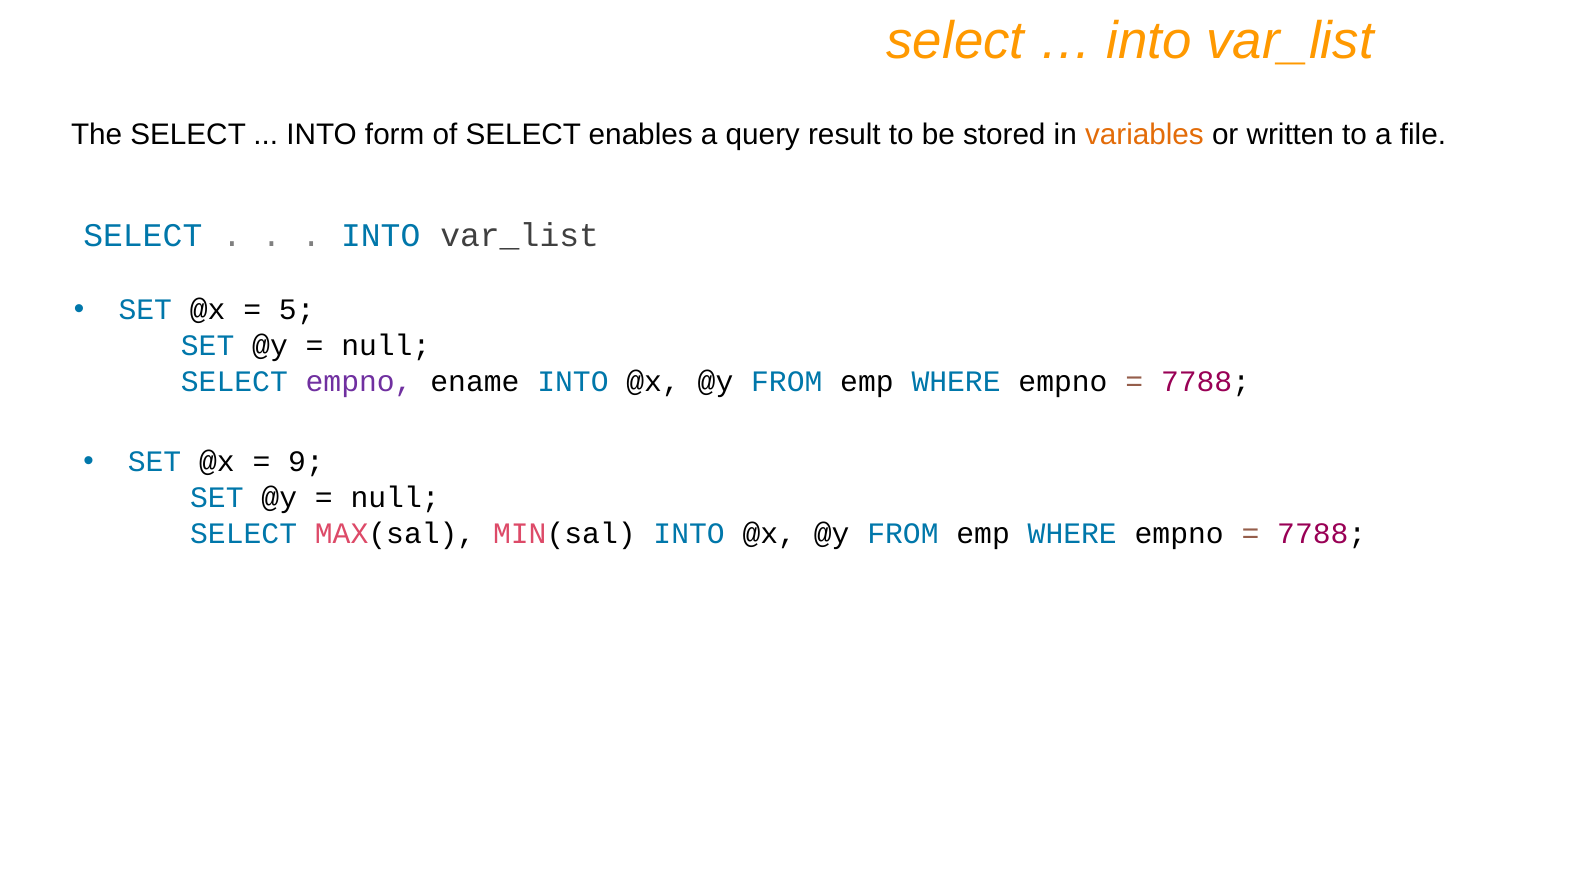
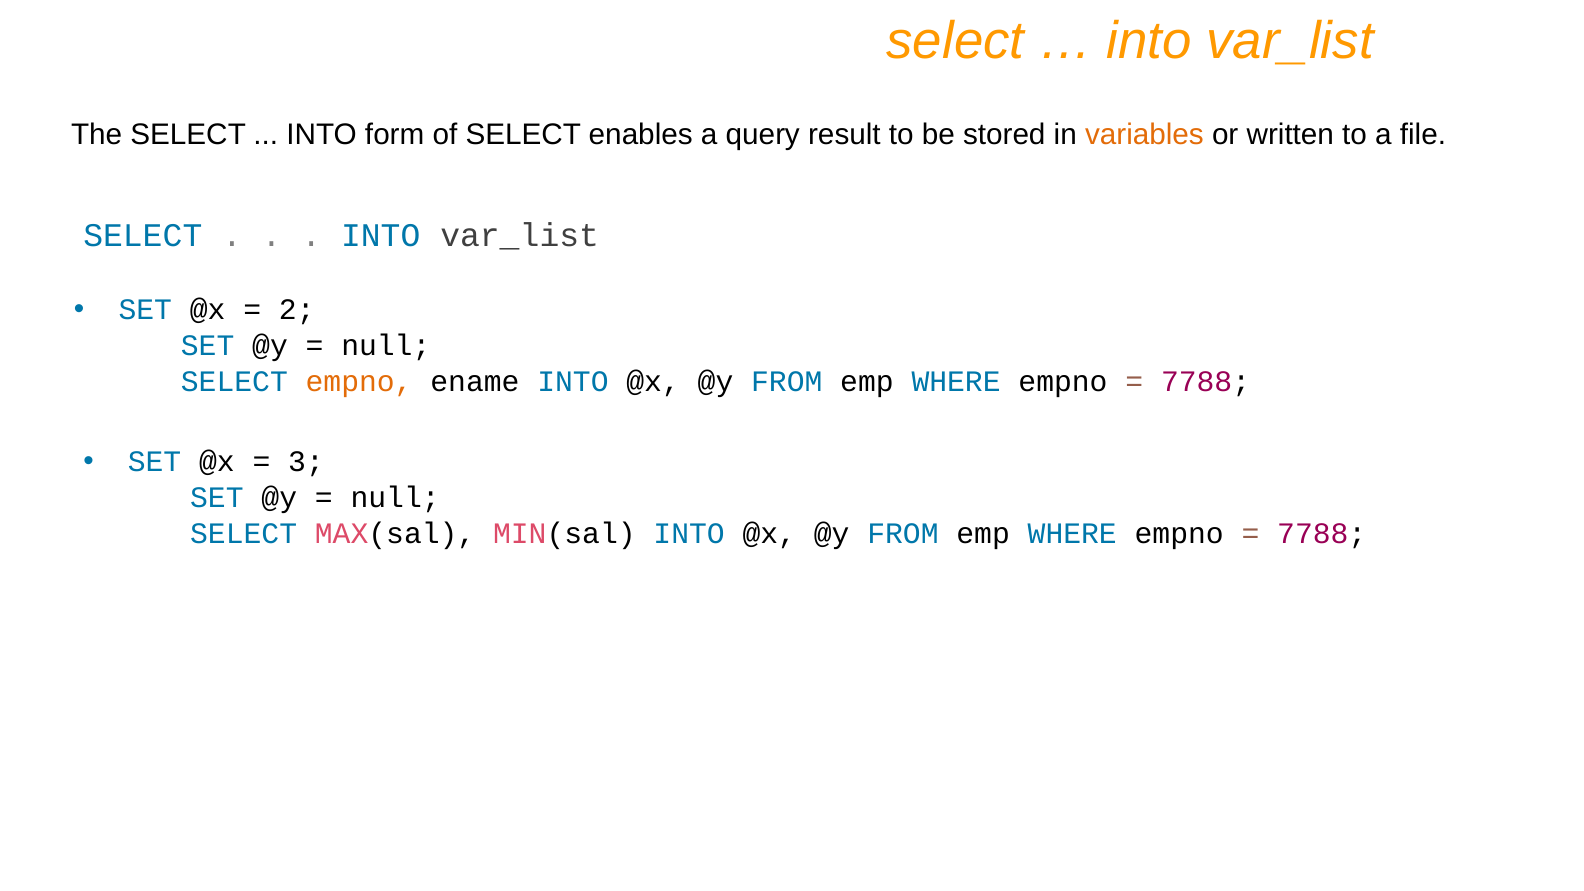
5: 5 -> 2
empno at (359, 381) colour: purple -> orange
9: 9 -> 3
